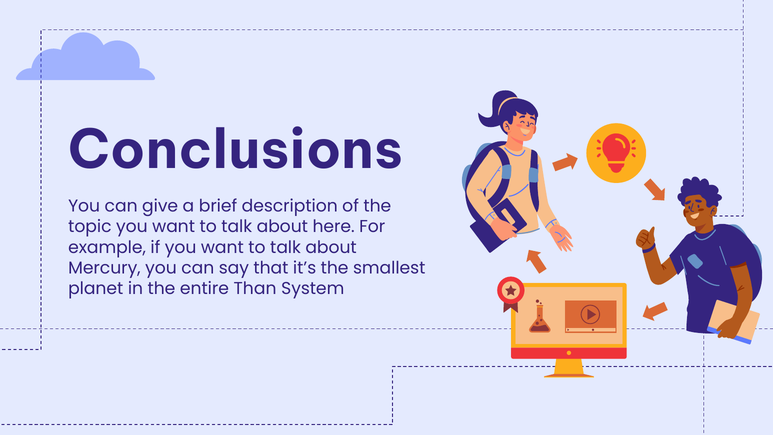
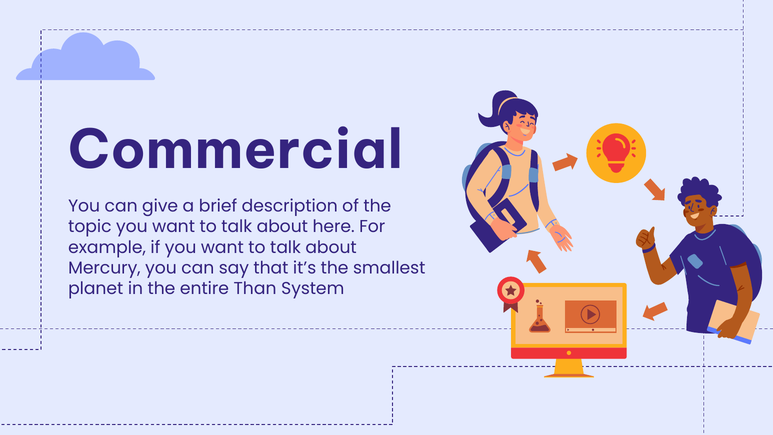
Conclusions: Conclusions -> Commercial
